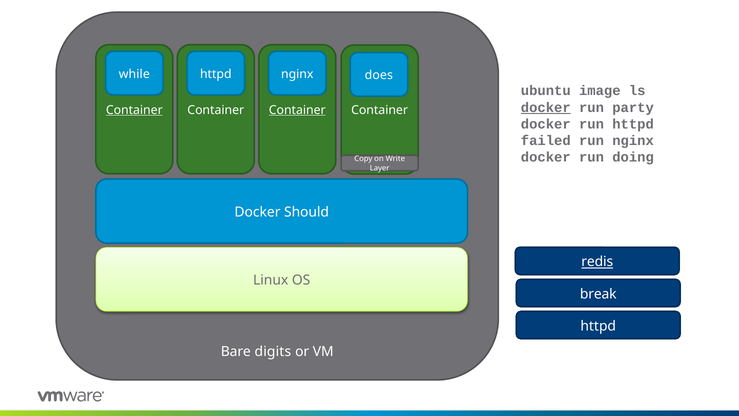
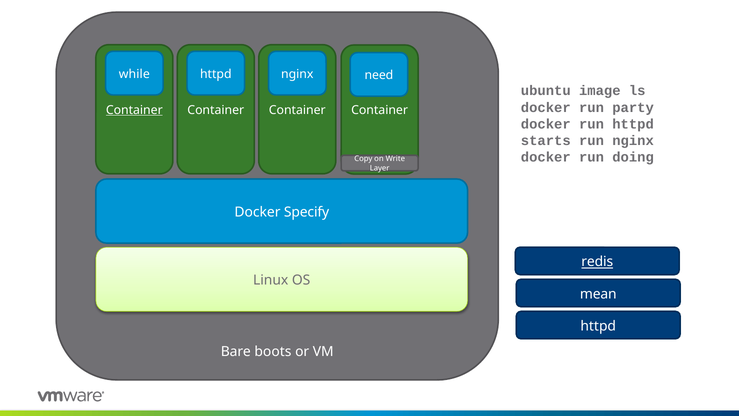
does: does -> need
docker at (546, 107) underline: present -> none
Container at (297, 110) underline: present -> none
failed: failed -> starts
Should: Should -> Specify
break: break -> mean
digits: digits -> boots
